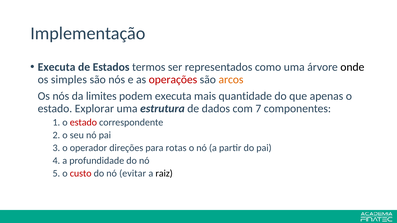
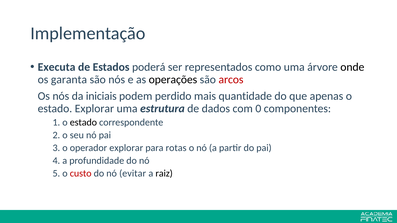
termos: termos -> poderá
simples: simples -> garanta
operações colour: red -> black
arcos colour: orange -> red
limites: limites -> iniciais
podem executa: executa -> perdido
7: 7 -> 0
estado at (83, 122) colour: red -> black
operador direções: direções -> explorar
